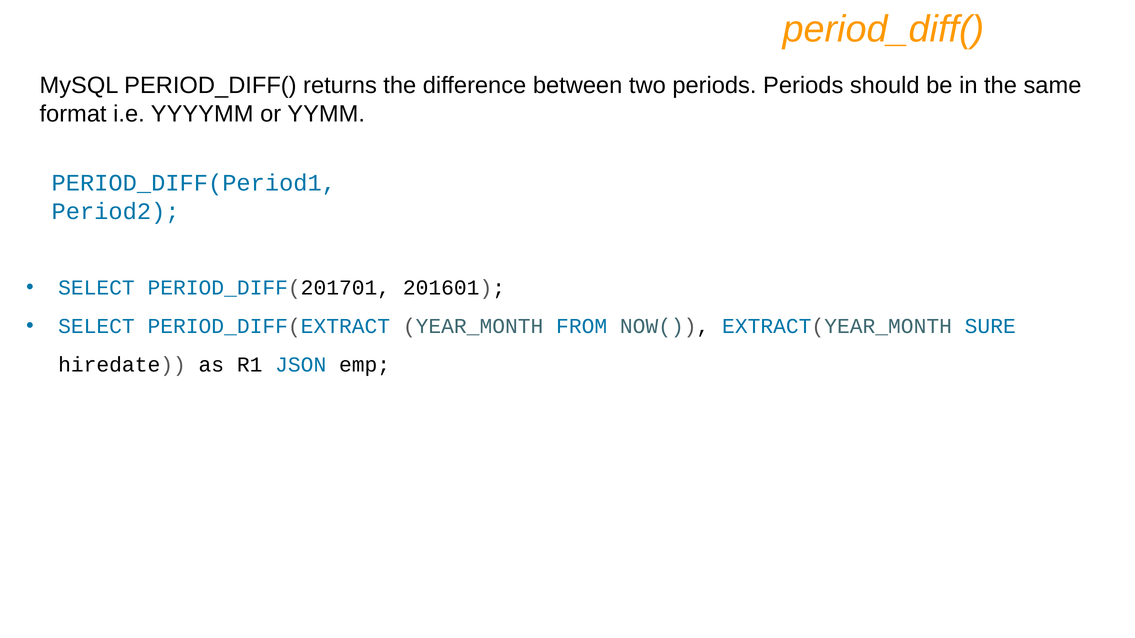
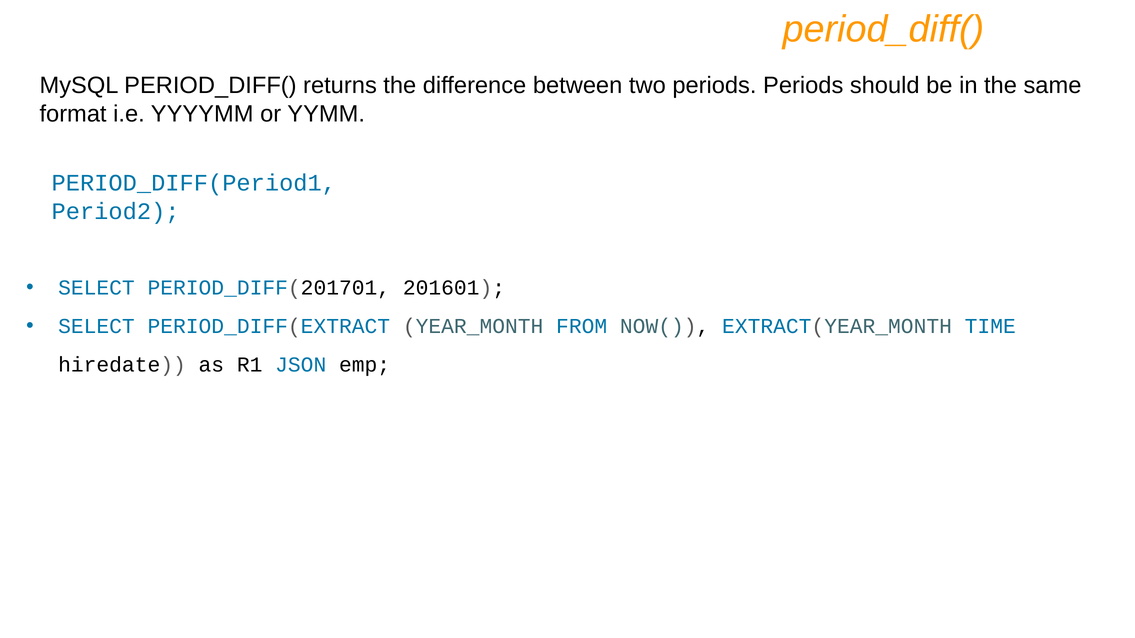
SURE: SURE -> TIME
